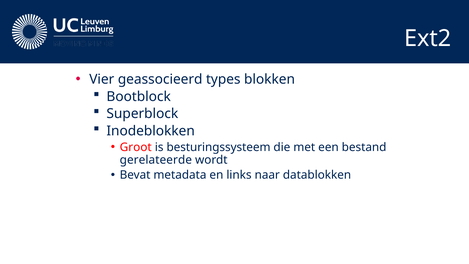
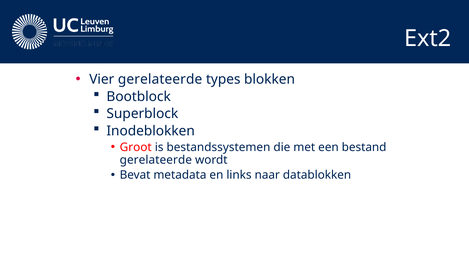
Vier geassocieerd: geassocieerd -> gerelateerde
besturingssysteem: besturingssysteem -> bestandssystemen
